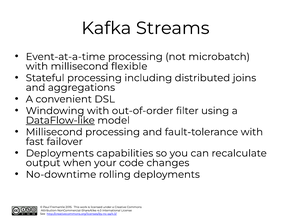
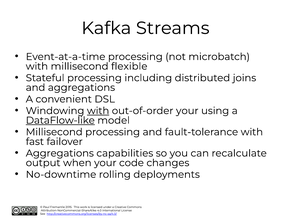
with at (98, 111) underline: none -> present
out-of-order filter: filter -> your
Deployments at (60, 153): Deployments -> Aggregations
